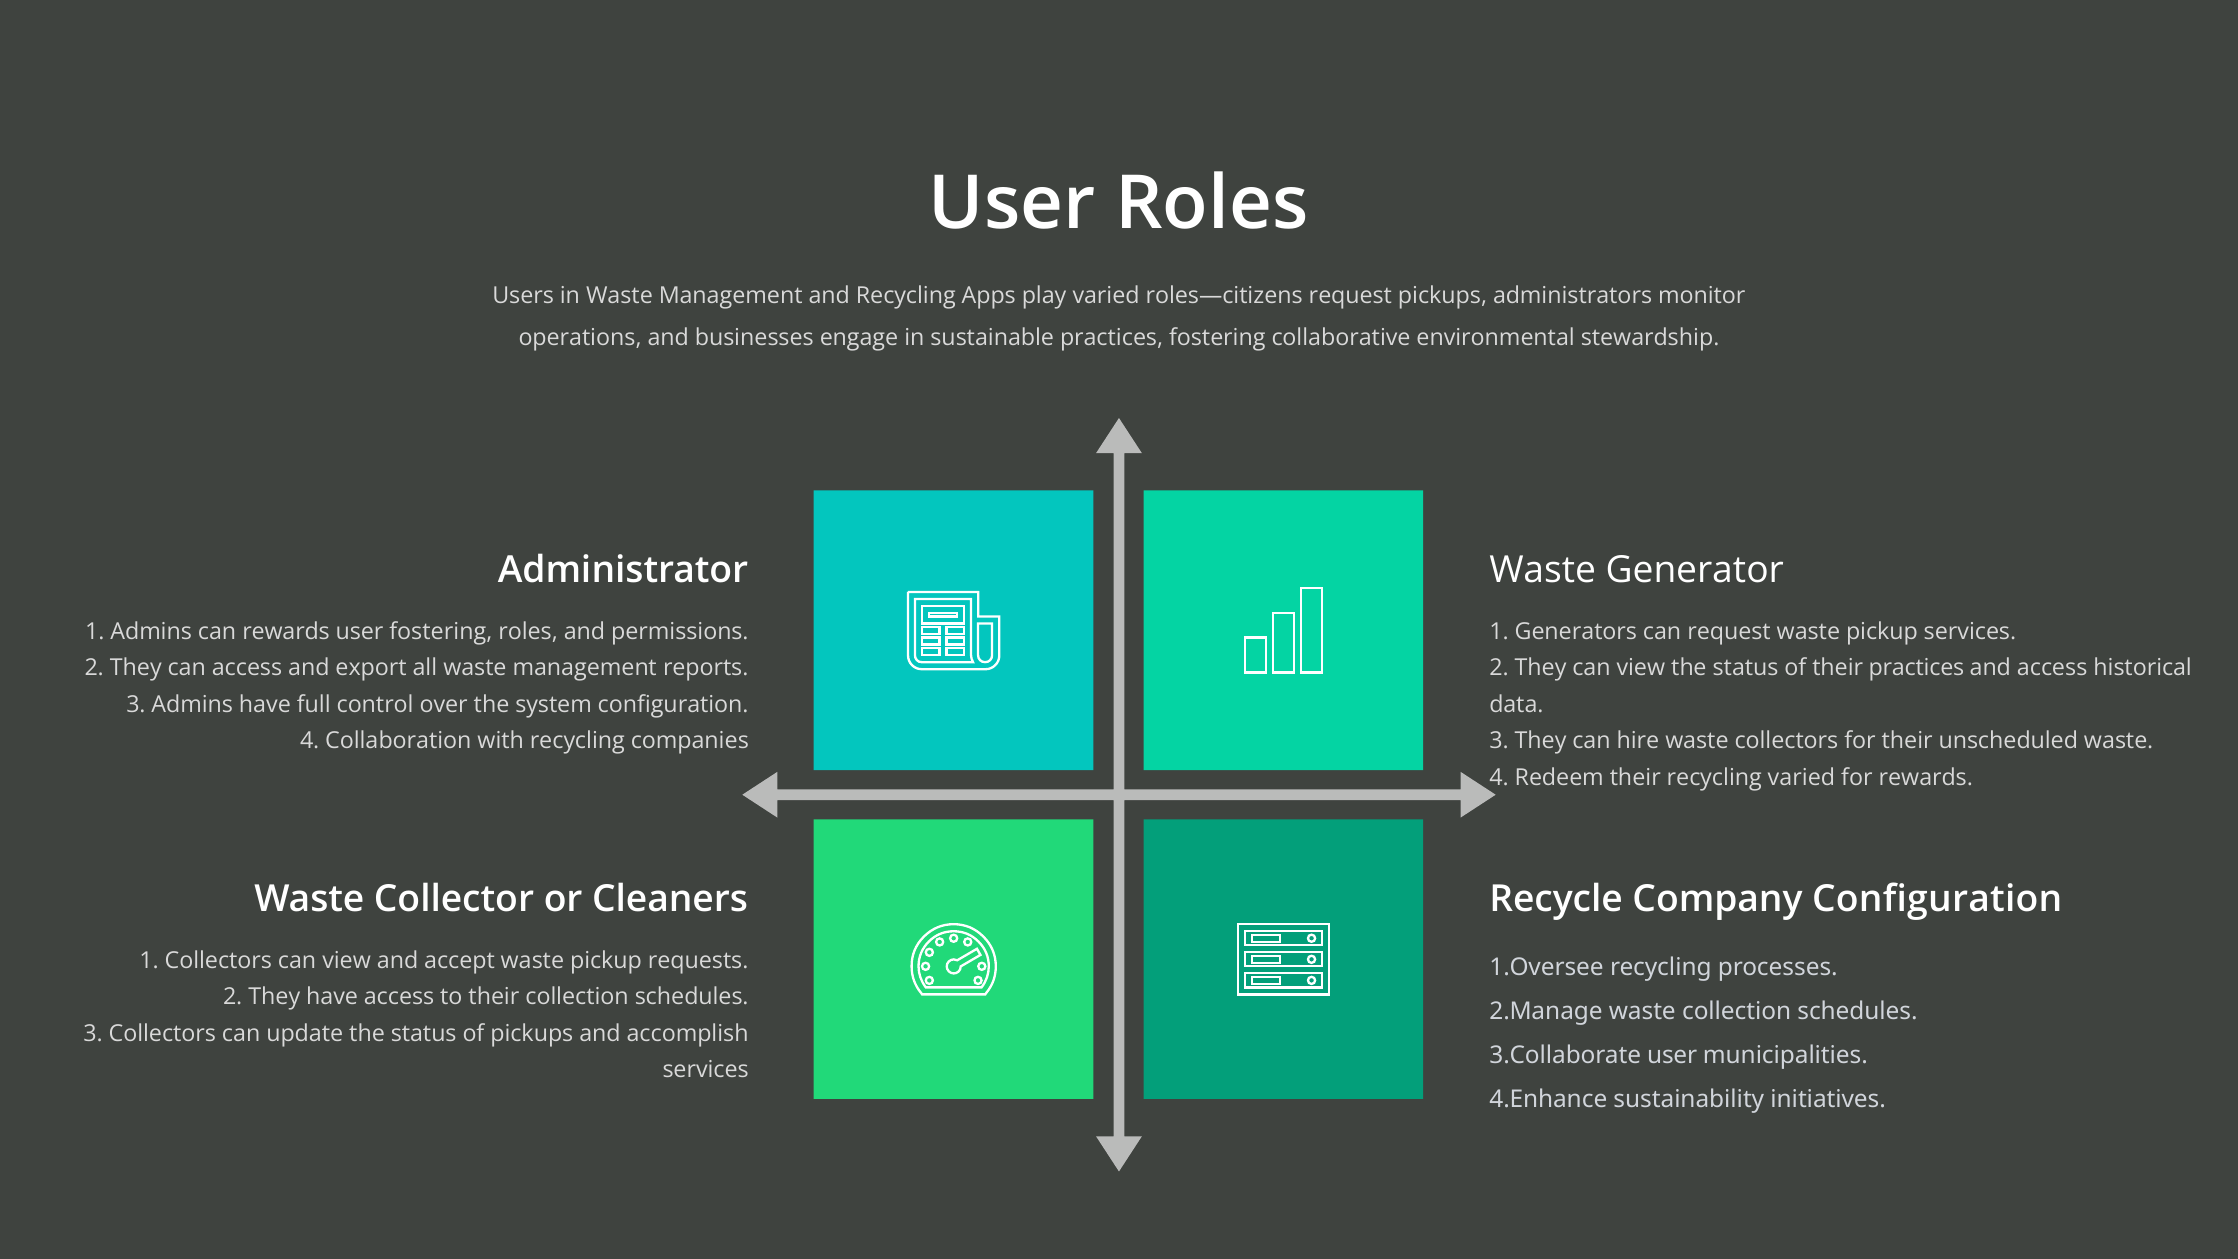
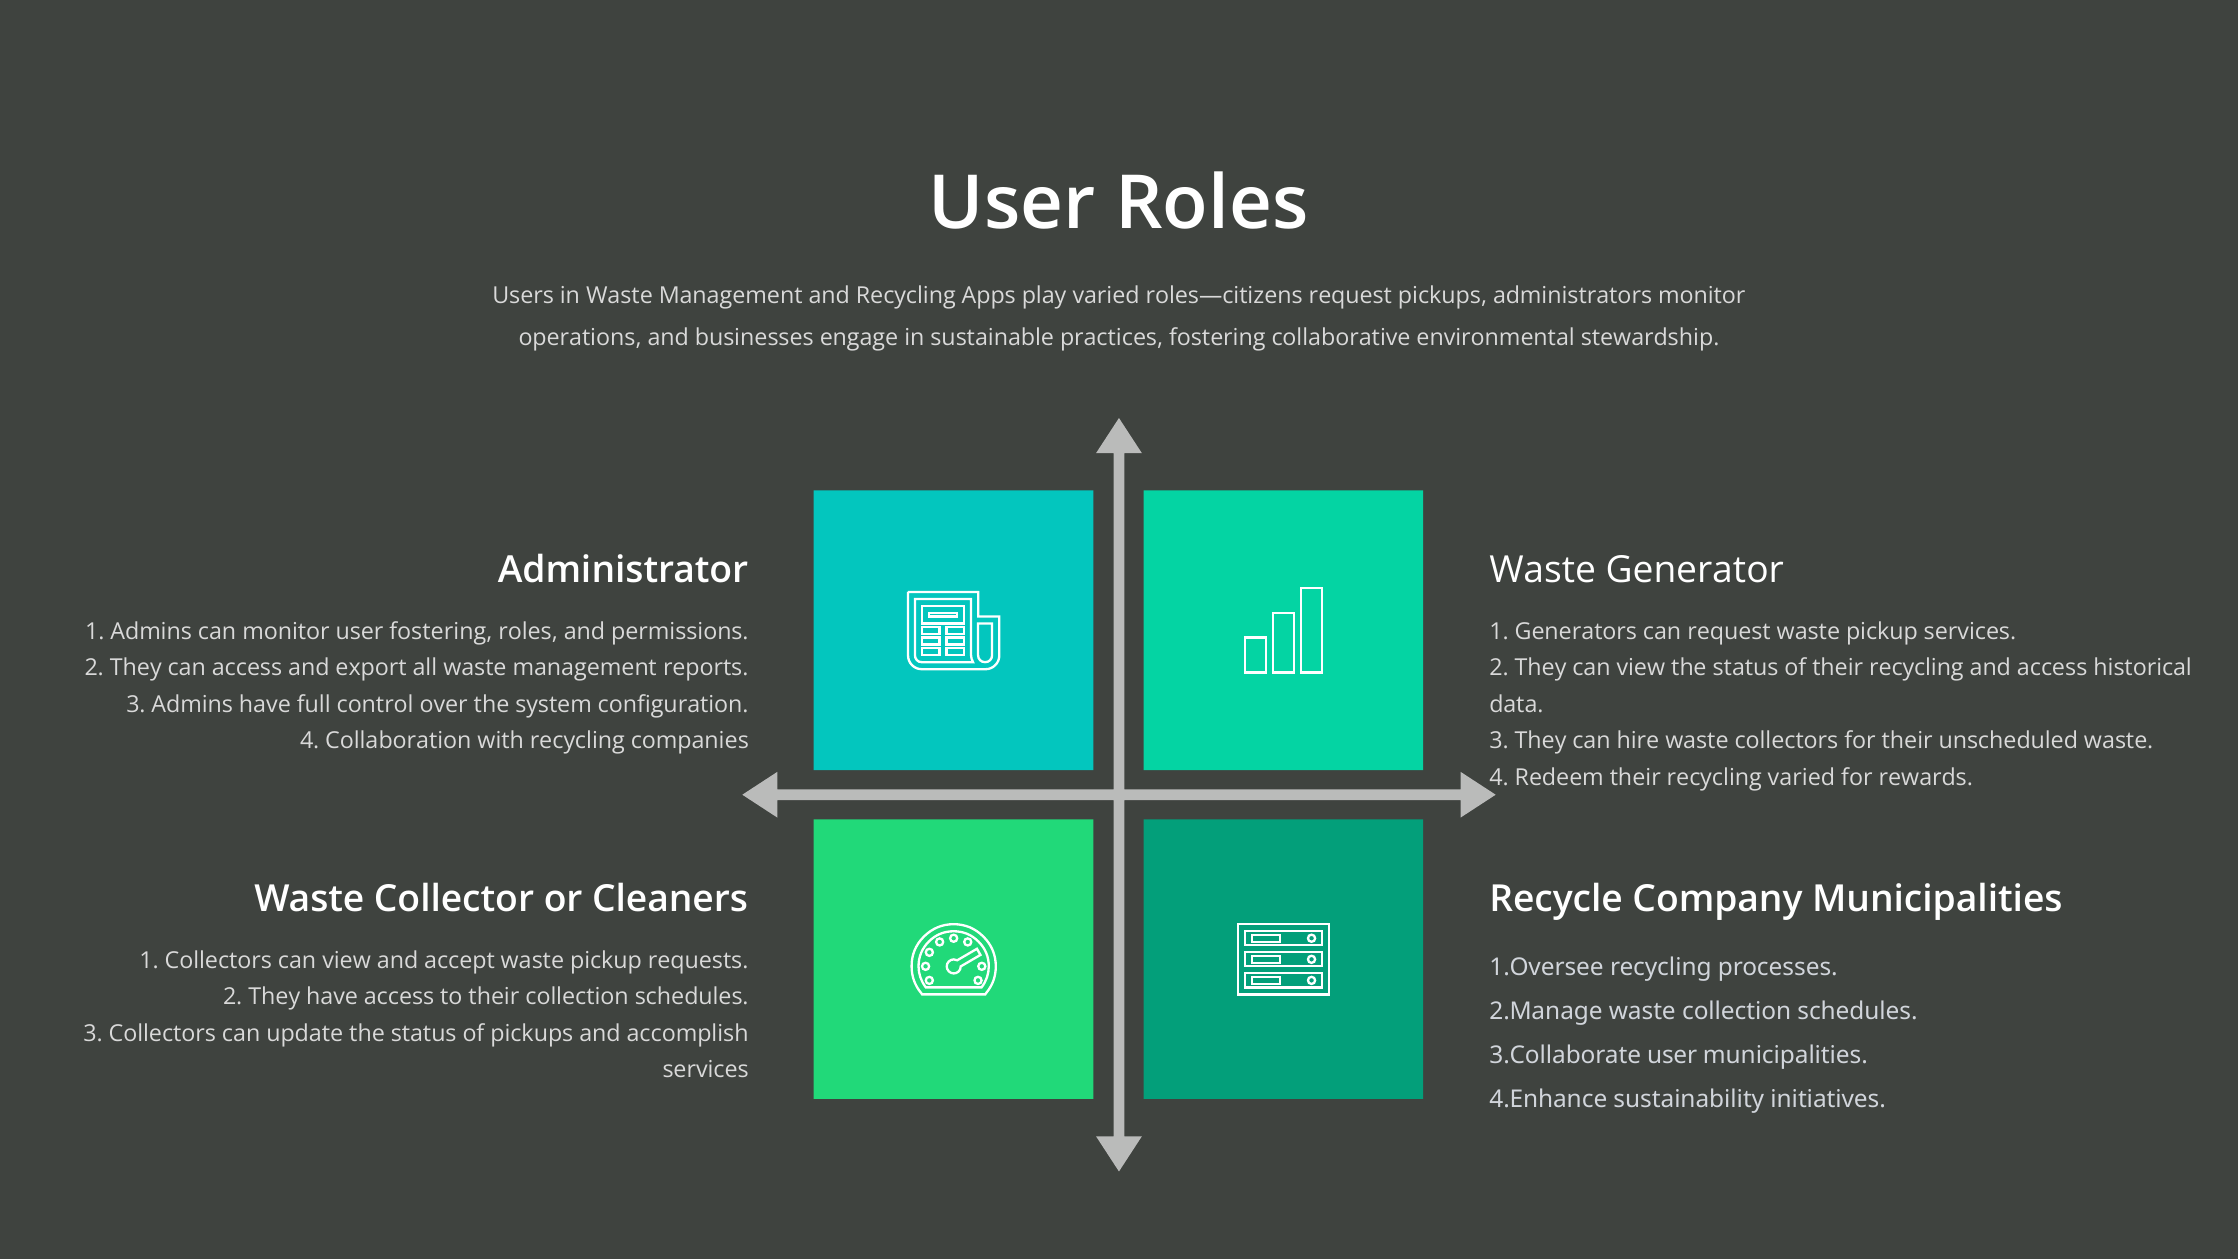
can rewards: rewards -> monitor
of their practices: practices -> recycling
Company Configuration: Configuration -> Municipalities
